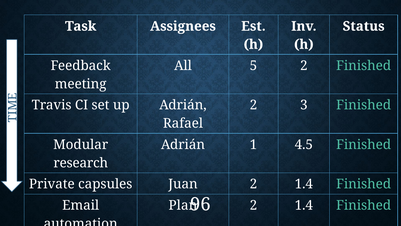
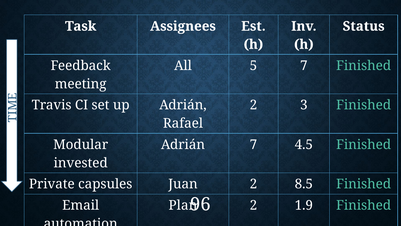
5 2: 2 -> 7
Adrián 1: 1 -> 7
research: research -> invested
Juan 2 1.4: 1.4 -> 8.5
1.4 at (304, 205): 1.4 -> 1.9
